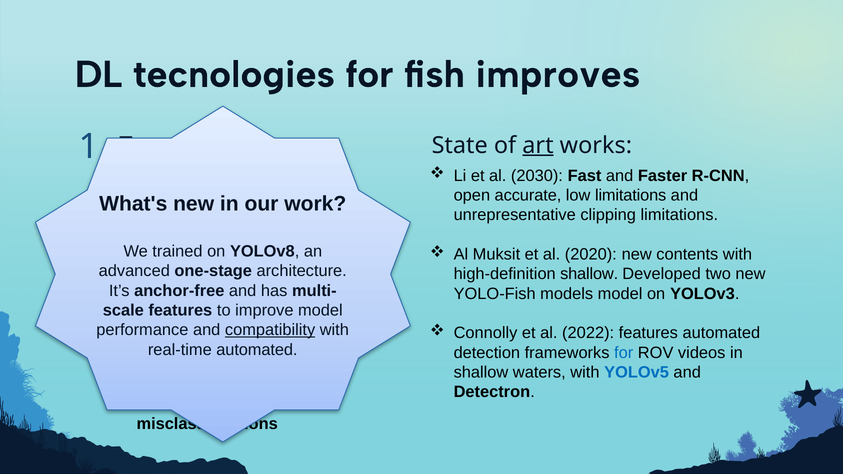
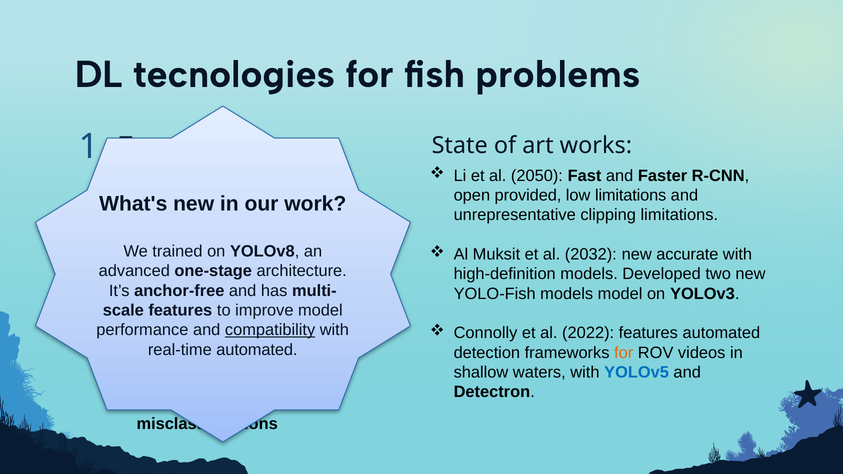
fish improves: improves -> problems
art underline: present -> none
2030: 2030 -> 2050
accurate: accurate -> provided
2020: 2020 -> 2032
contents: contents -> accurate
high-definition shallow: shallow -> models
for at (624, 353) colour: blue -> orange
